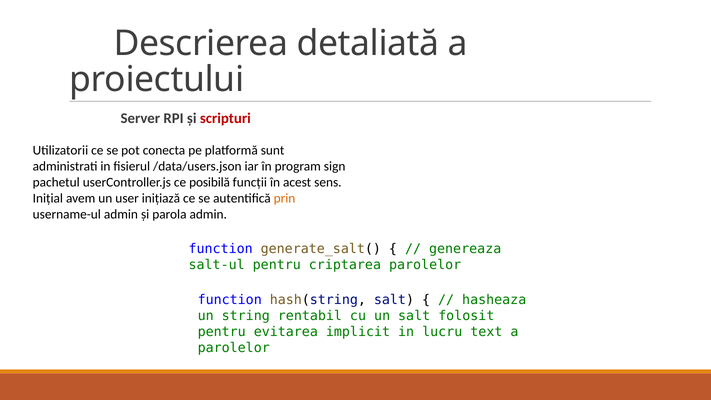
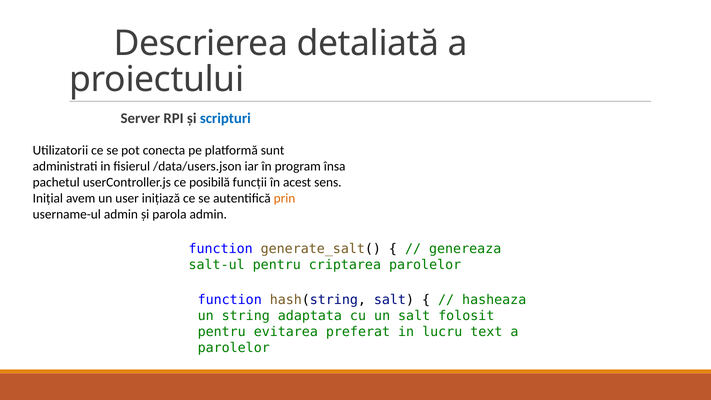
scripturi colour: red -> blue
sign: sign -> însa
rentabil: rentabil -> adaptata
implicit: implicit -> preferat
